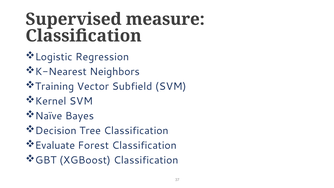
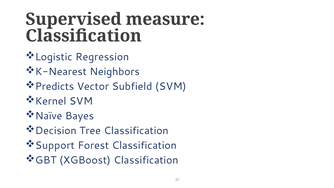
Training: Training -> Predicts
Evaluate: Evaluate -> Support
